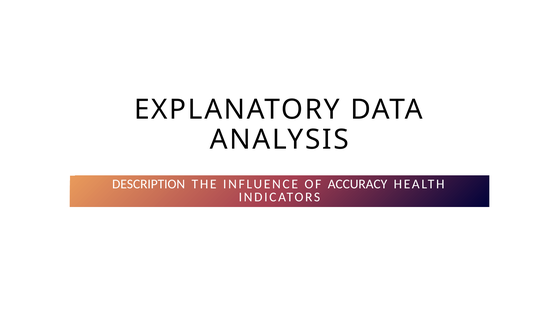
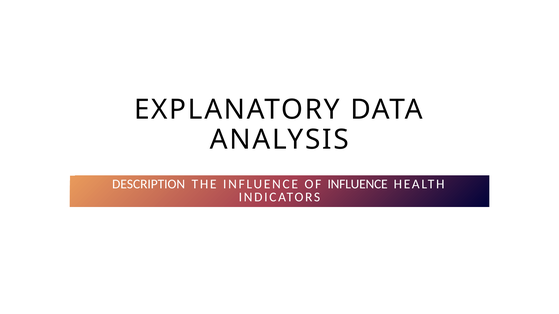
OF ACCURACY: ACCURACY -> INFLUENCE
